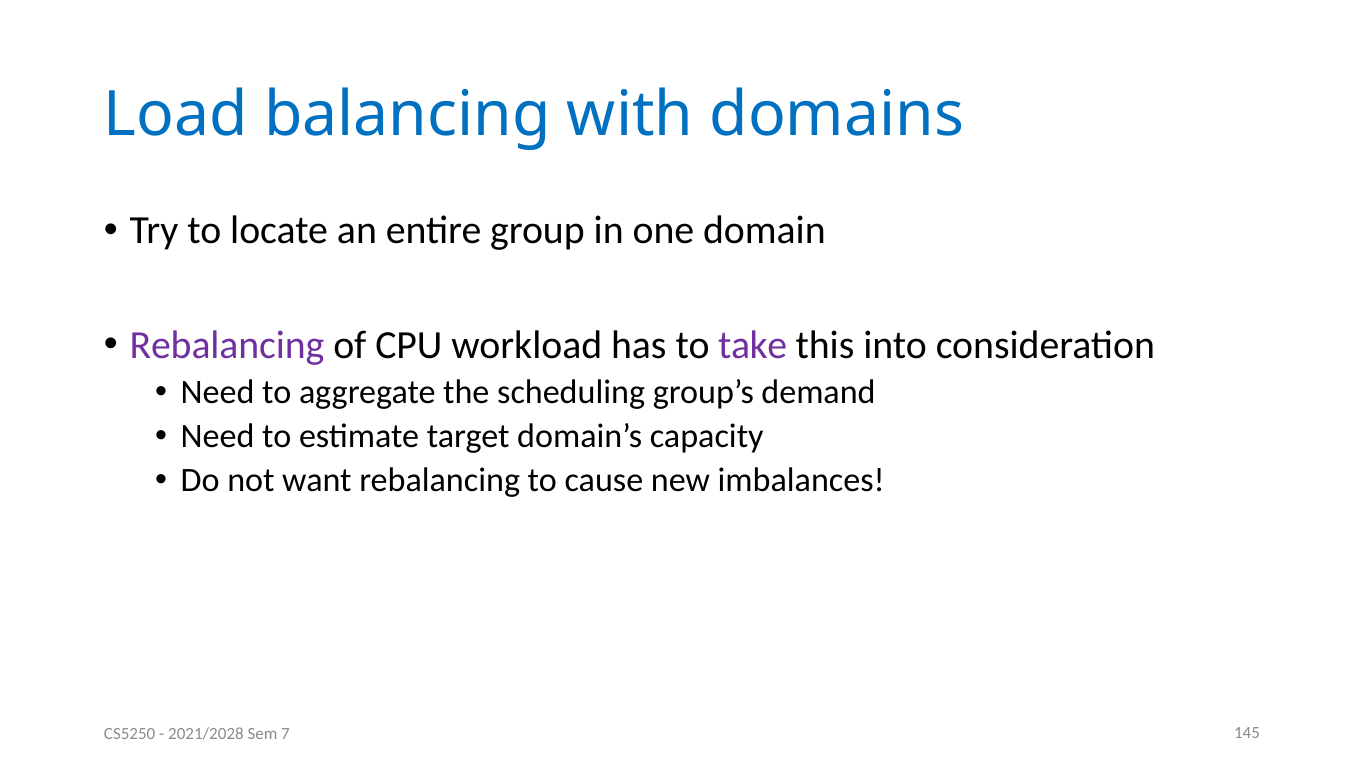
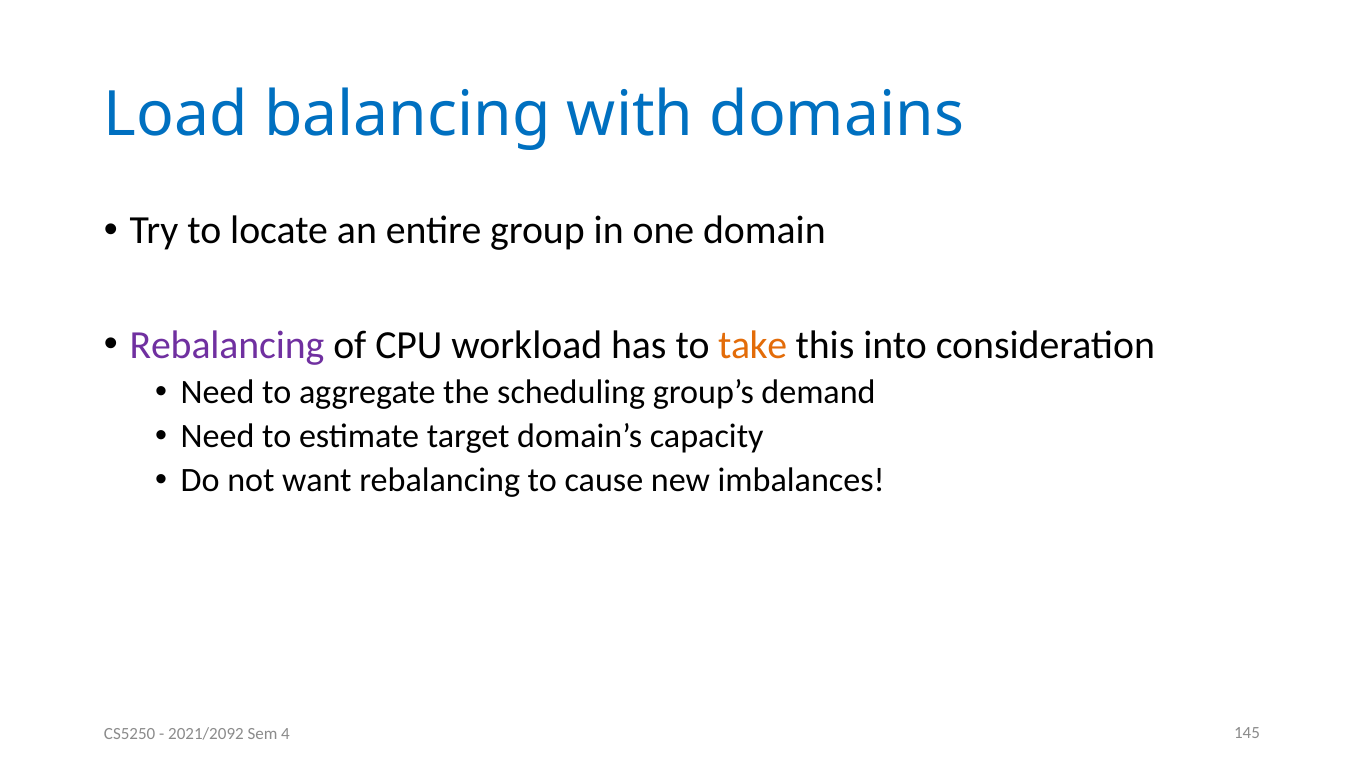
take colour: purple -> orange
2021/2028: 2021/2028 -> 2021/2092
7: 7 -> 4
